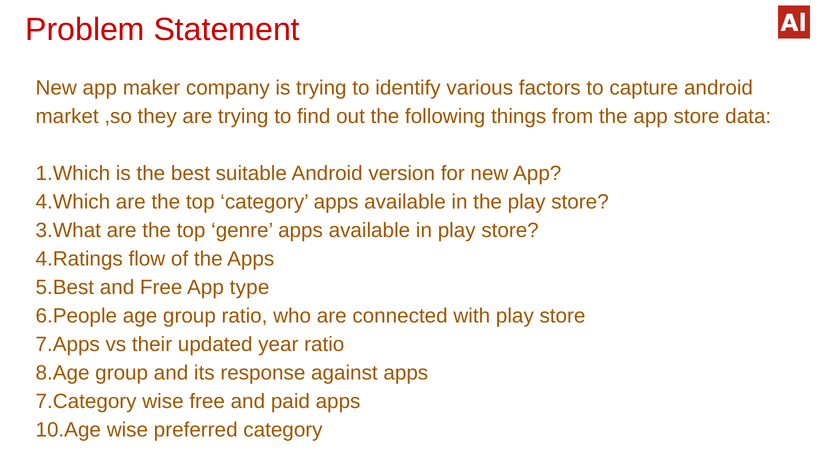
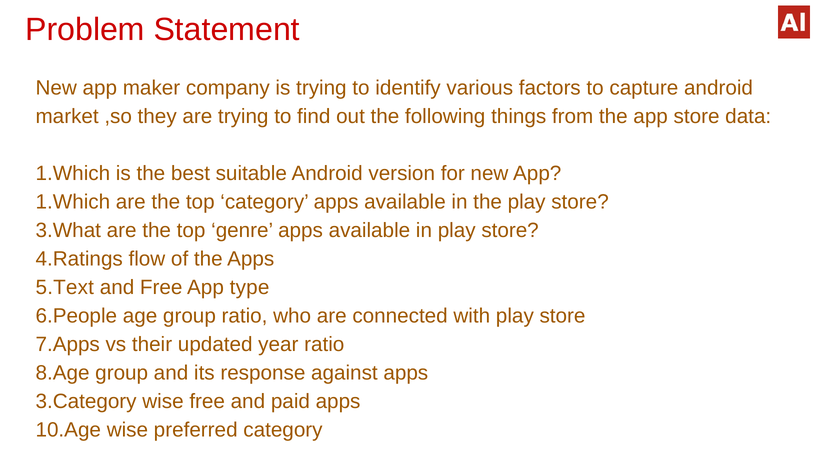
4.Which at (73, 202): 4.Which -> 1.Which
5.Best: 5.Best -> 5.Text
7.Category: 7.Category -> 3.Category
